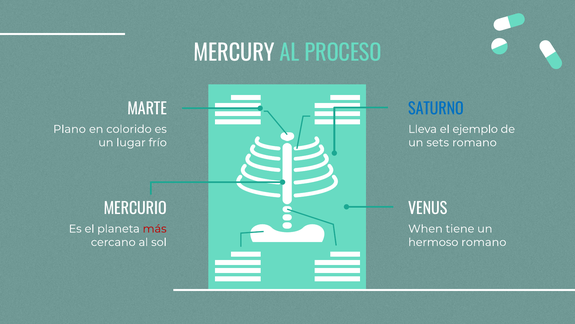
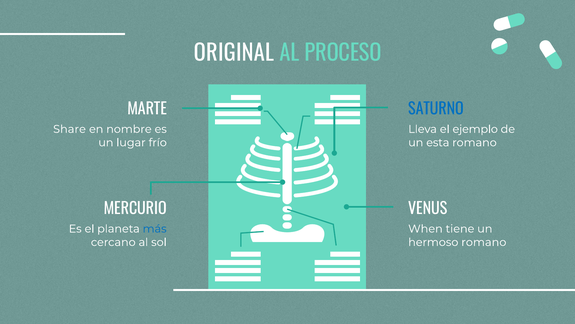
MERCURY: MERCURY -> ORIGINAL
Plano: Plano -> Share
colorido: colorido -> nombre
sets: sets -> esta
más colour: red -> blue
